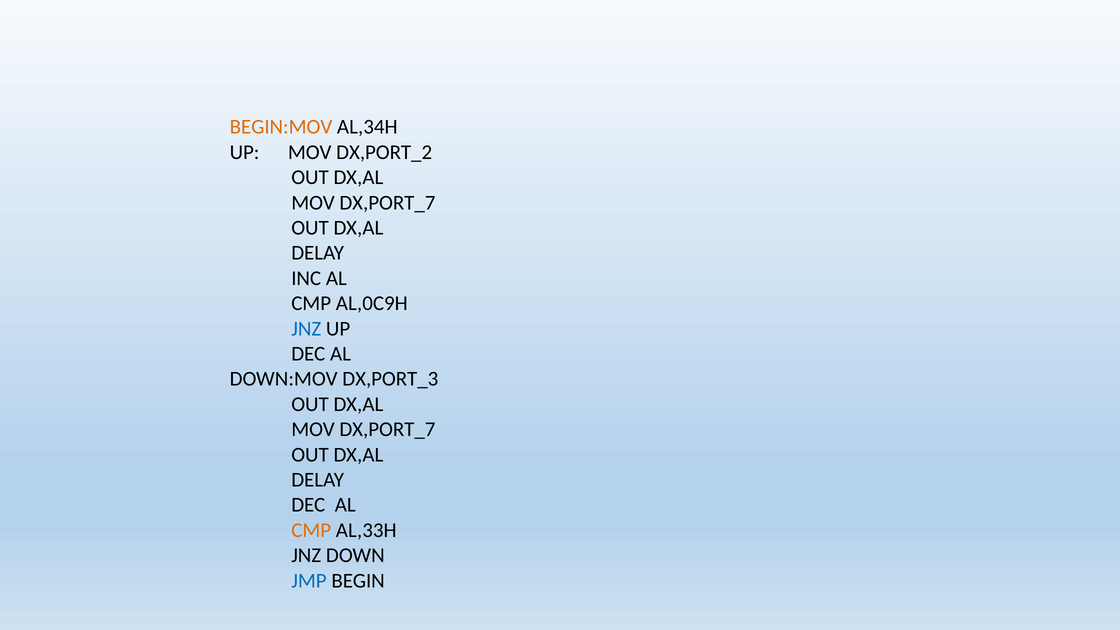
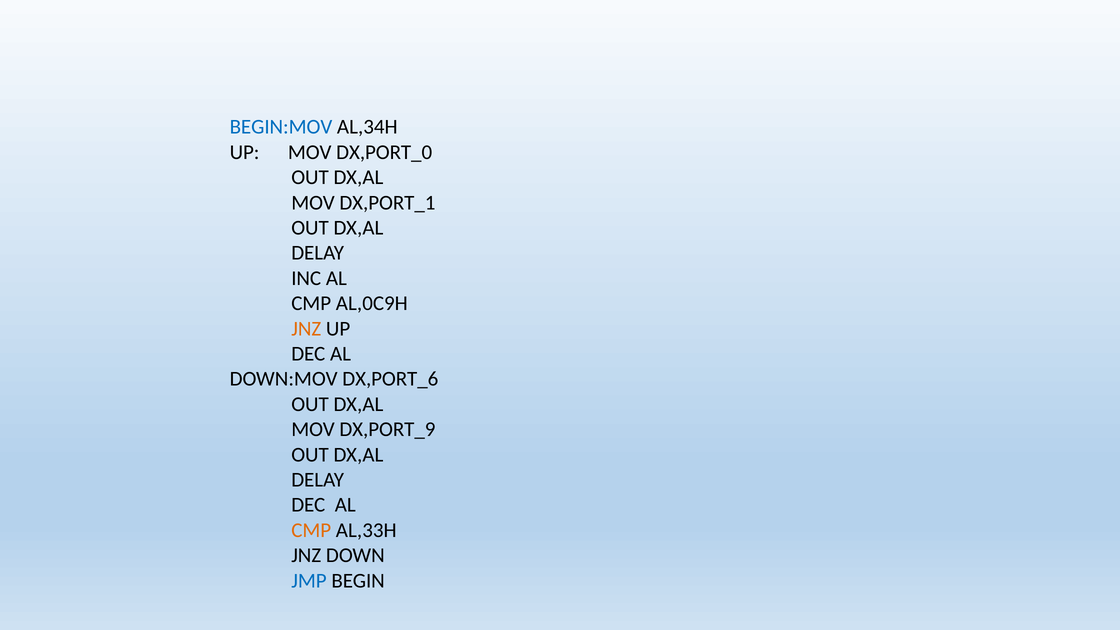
BEGIN:MOV colour: orange -> blue
DX,PORT_2: DX,PORT_2 -> DX,PORT_0
DX,PORT_7 at (387, 203): DX,PORT_7 -> DX,PORT_1
JNZ at (306, 329) colour: blue -> orange
DX,PORT_3: DX,PORT_3 -> DX,PORT_6
DX,PORT_7 at (387, 429): DX,PORT_7 -> DX,PORT_9
